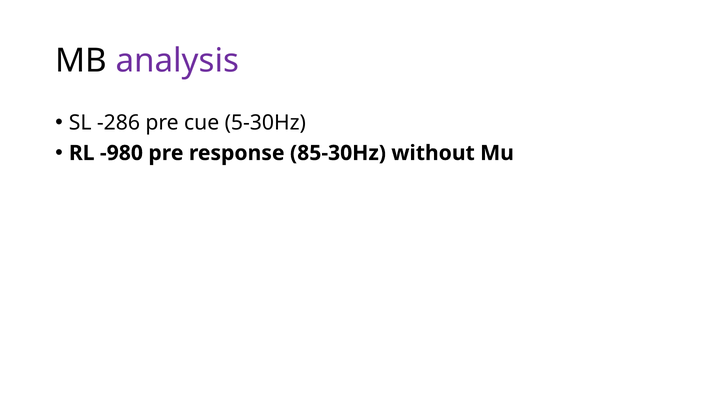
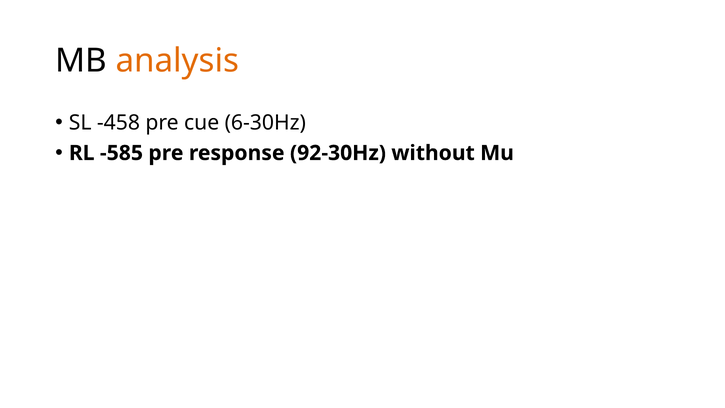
analysis colour: purple -> orange
-286: -286 -> -458
5-30Hz: 5-30Hz -> 6-30Hz
-980: -980 -> -585
85-30Hz: 85-30Hz -> 92-30Hz
